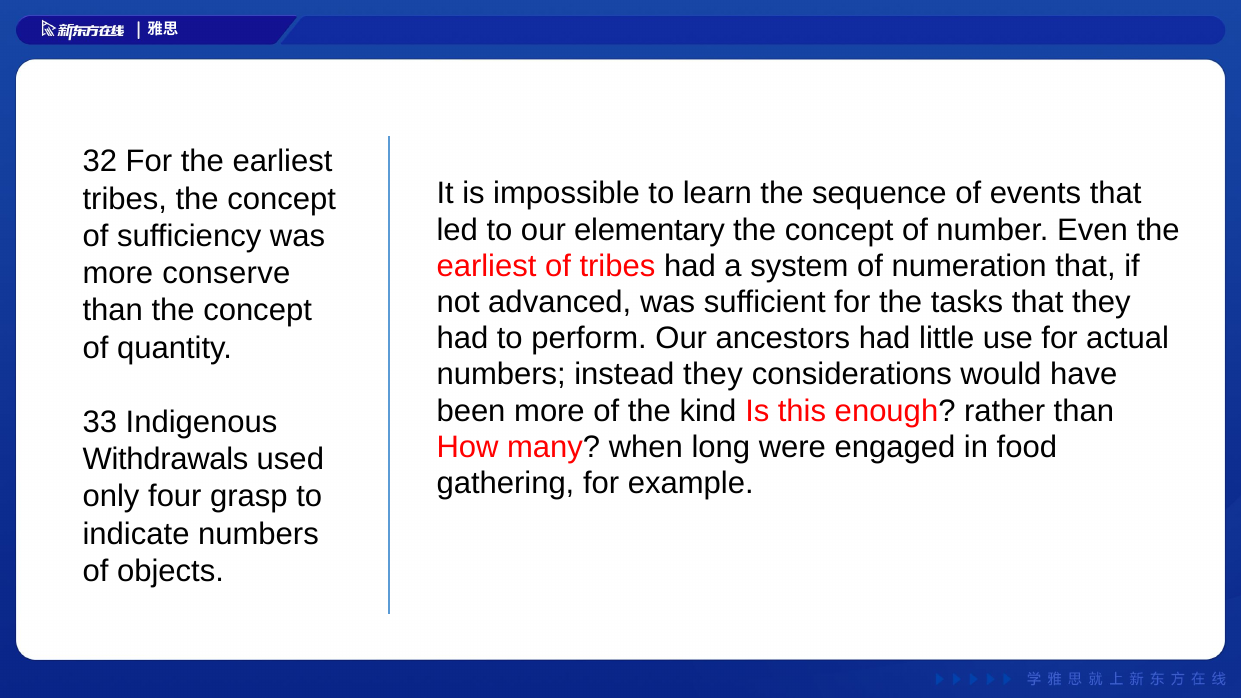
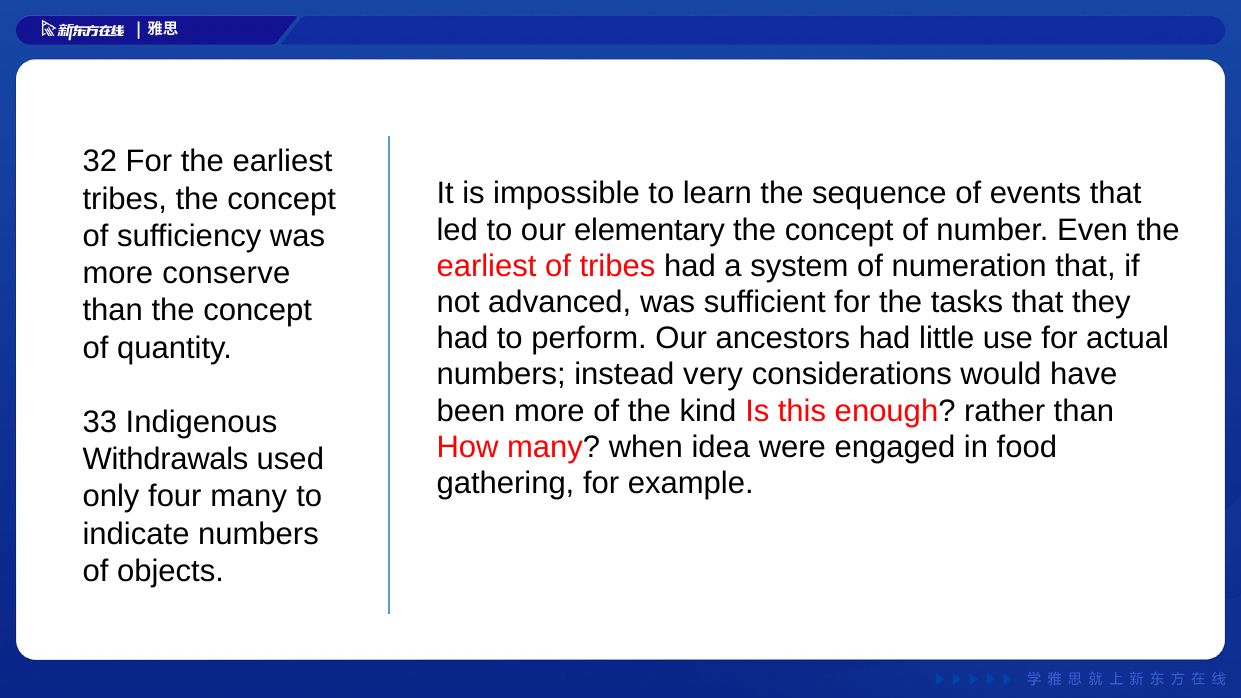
instead they: they -> very
long: long -> idea
four grasp: grasp -> many
